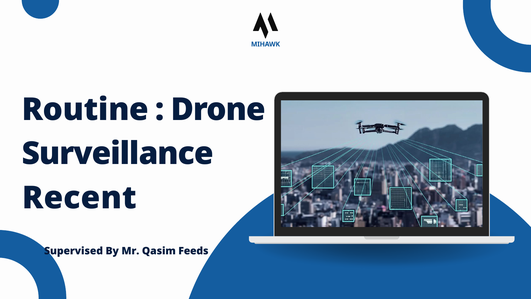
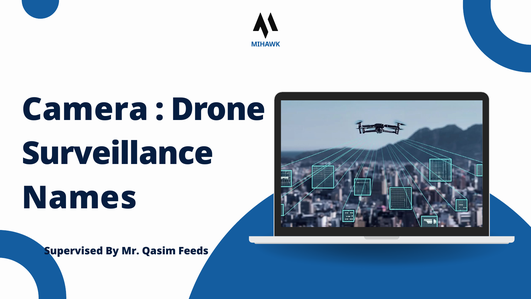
Routine: Routine -> Camera
Recent: Recent -> Names
